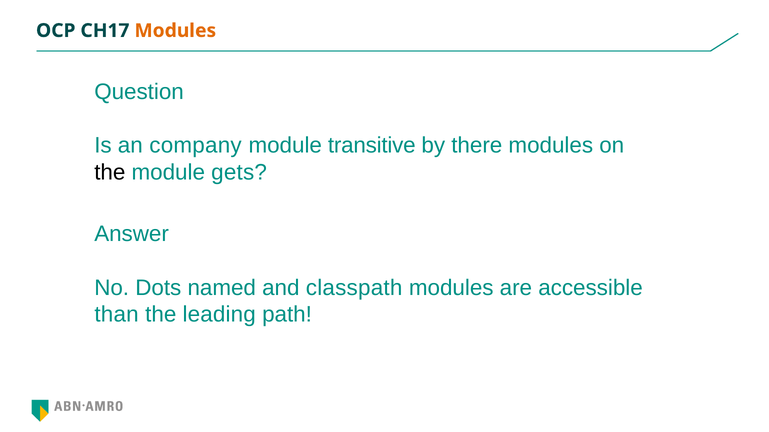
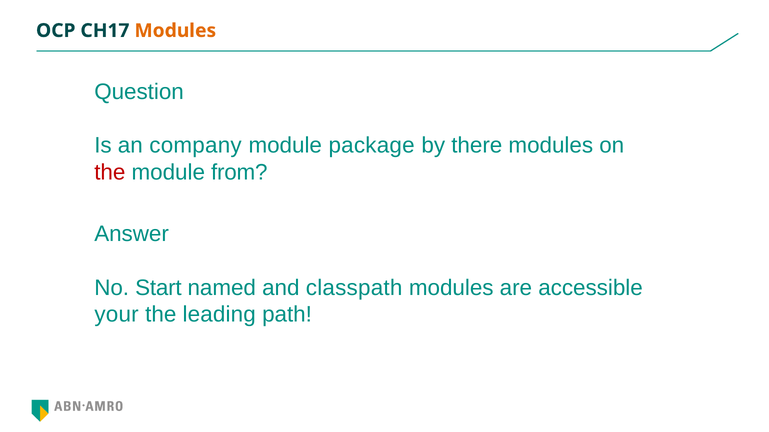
transitive: transitive -> package
the at (110, 173) colour: black -> red
gets: gets -> from
Dots: Dots -> Start
than: than -> your
